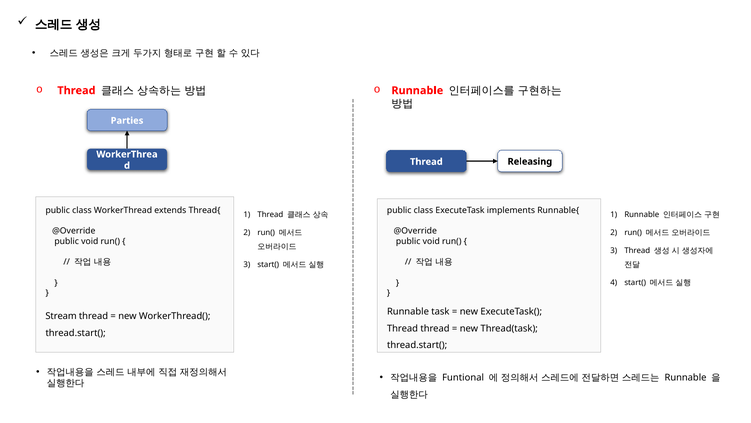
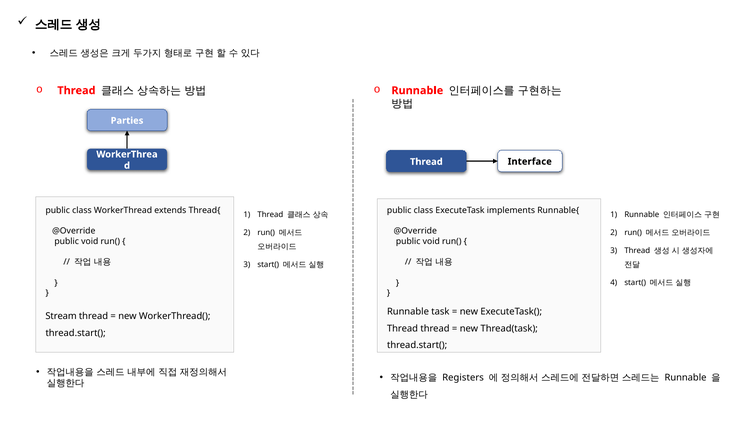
Releasing: Releasing -> Interface
Funtional: Funtional -> Registers
